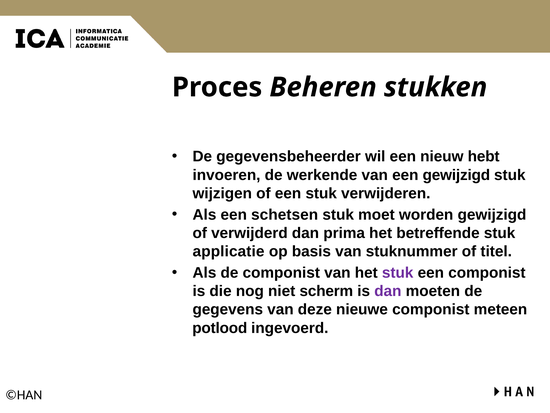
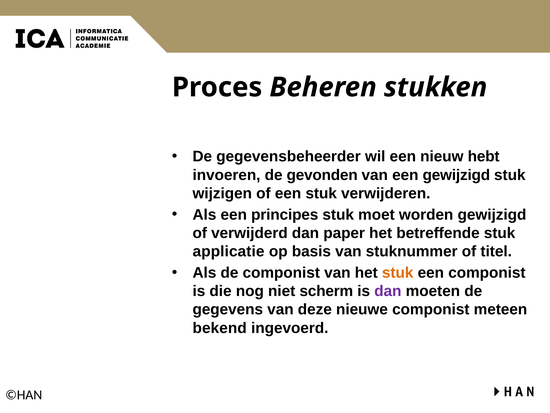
werkende: werkende -> gevonden
schetsen: schetsen -> principes
prima: prima -> paper
stuk at (398, 273) colour: purple -> orange
potlood: potlood -> bekend
